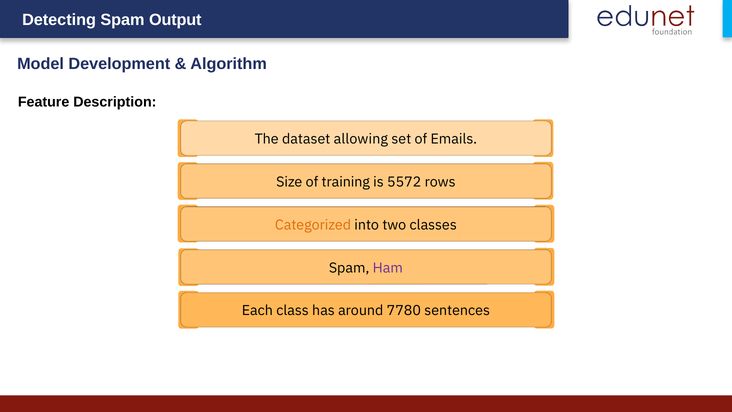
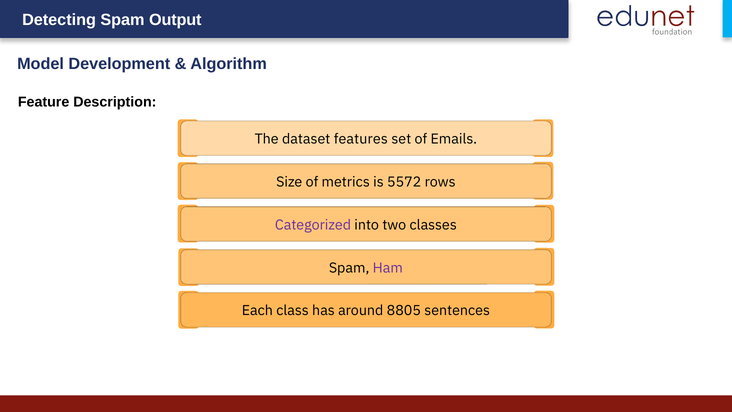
allowing: allowing -> features
training: training -> metrics
Categorized colour: orange -> purple
7780: 7780 -> 8805
